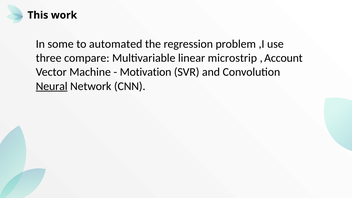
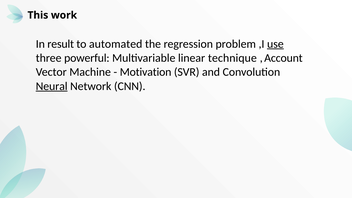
some: some -> result
use underline: none -> present
compare: compare -> powerful
microstrip: microstrip -> technique
